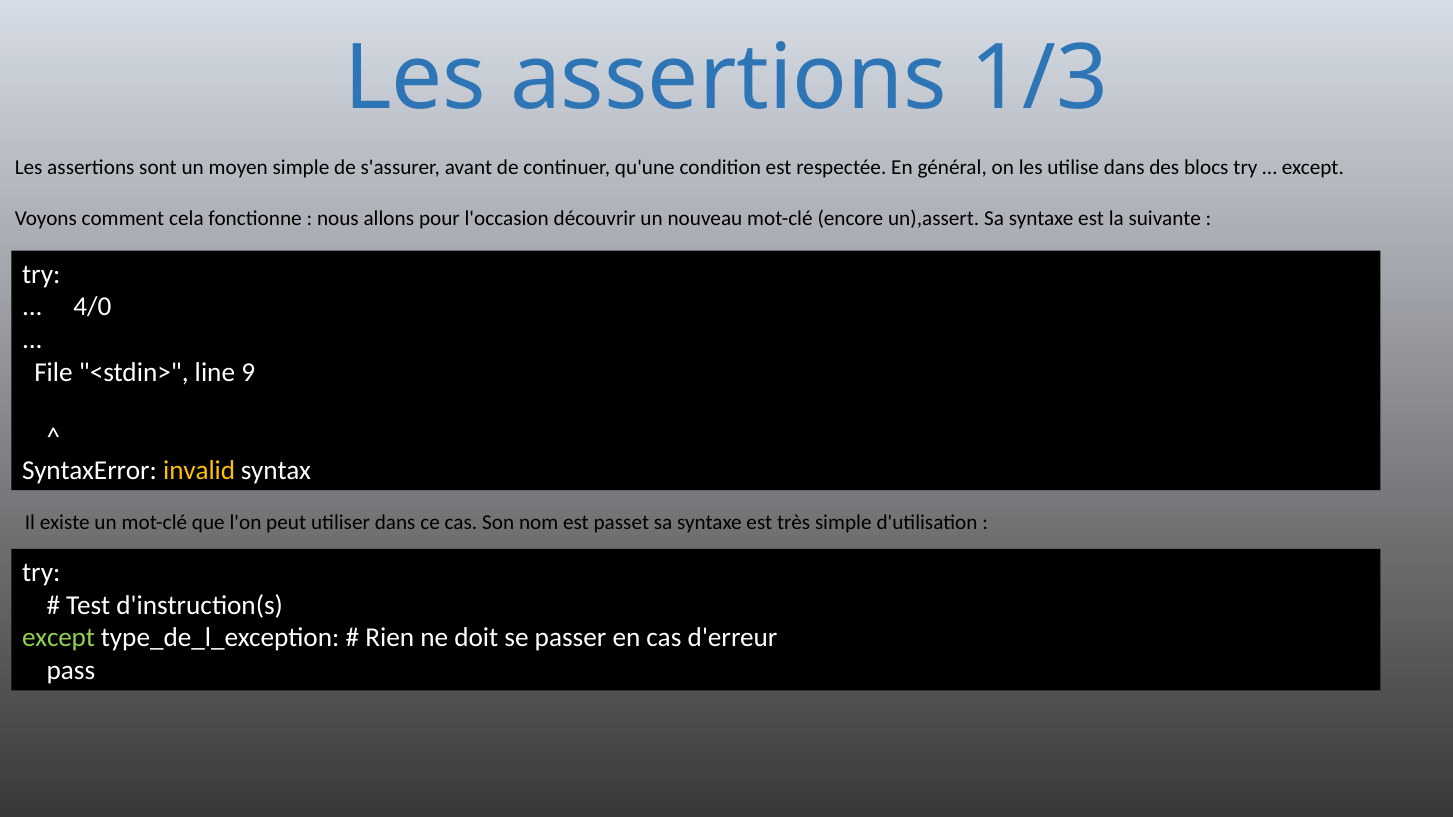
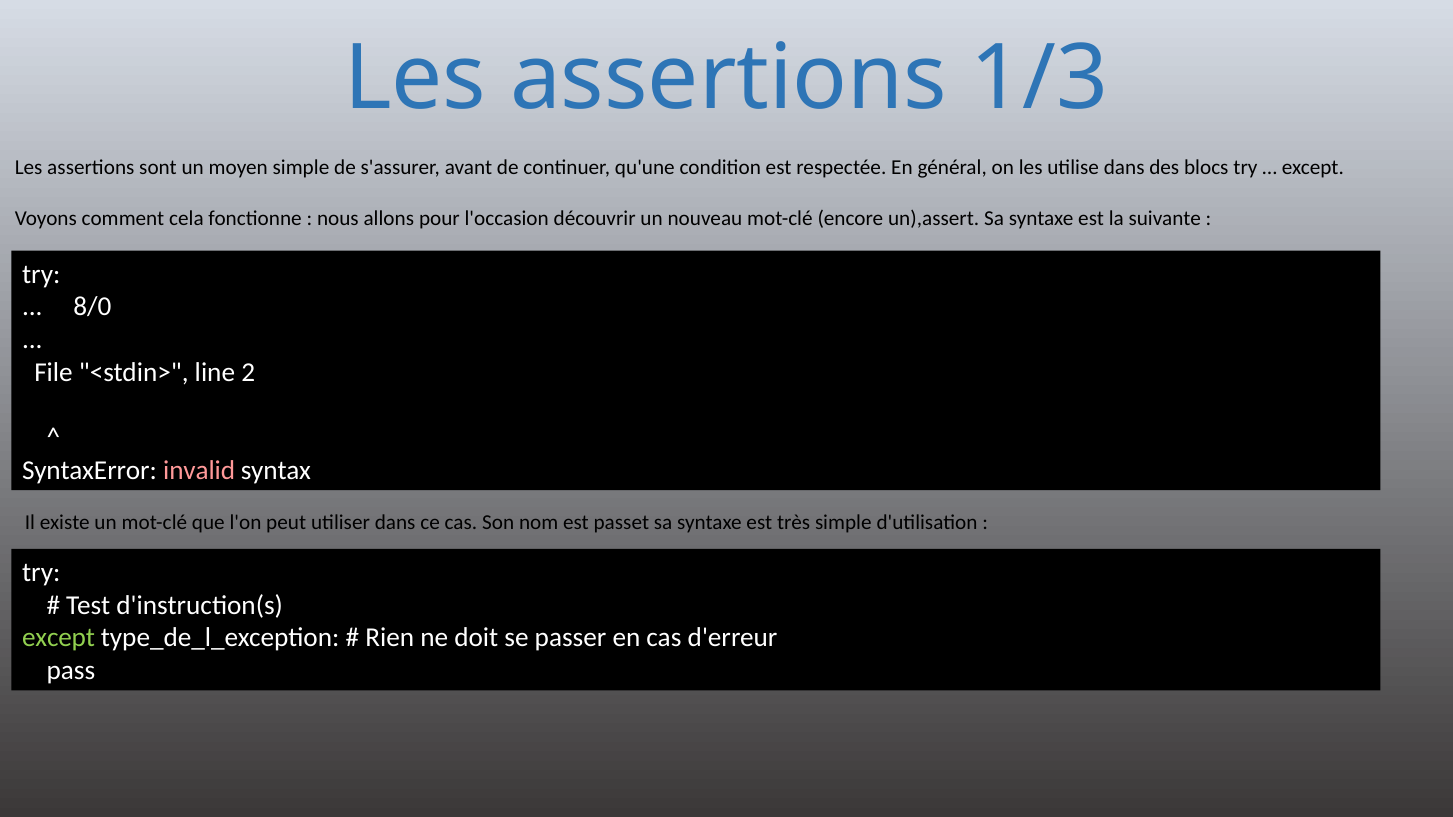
4/0: 4/0 -> 8/0
9: 9 -> 2
invalid colour: yellow -> pink
